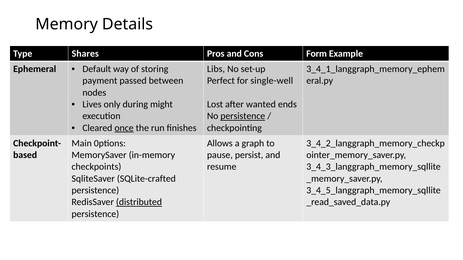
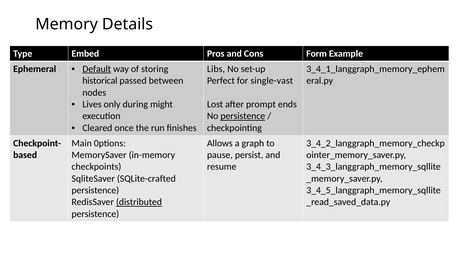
Shares: Shares -> Embed
Default underline: none -> present
payment: payment -> historical
single-well: single-well -> single-vast
wanted: wanted -> prompt
once underline: present -> none
